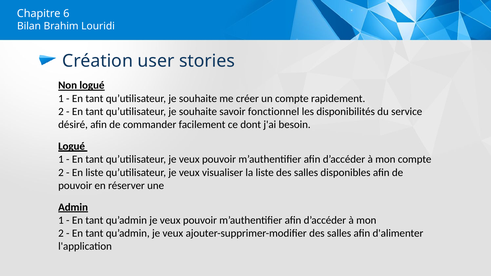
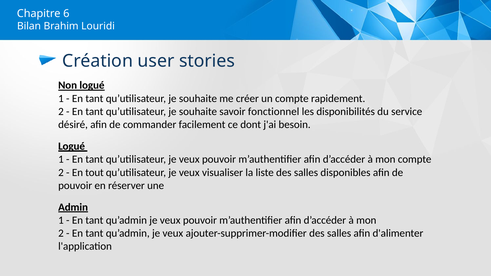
En liste: liste -> tout
